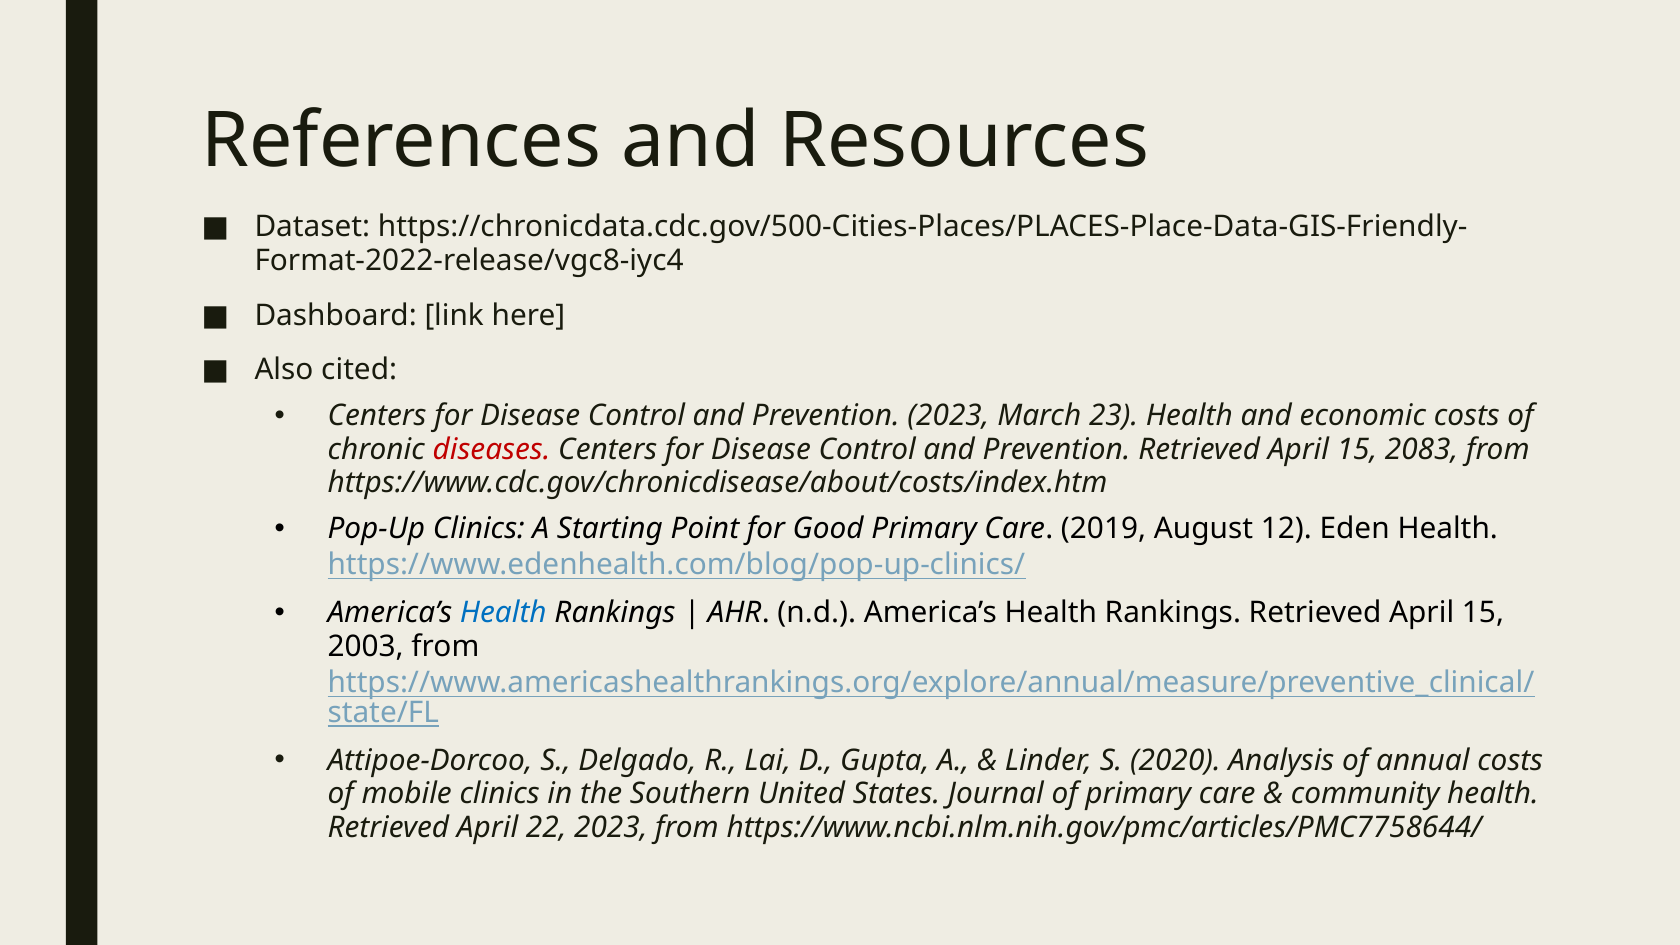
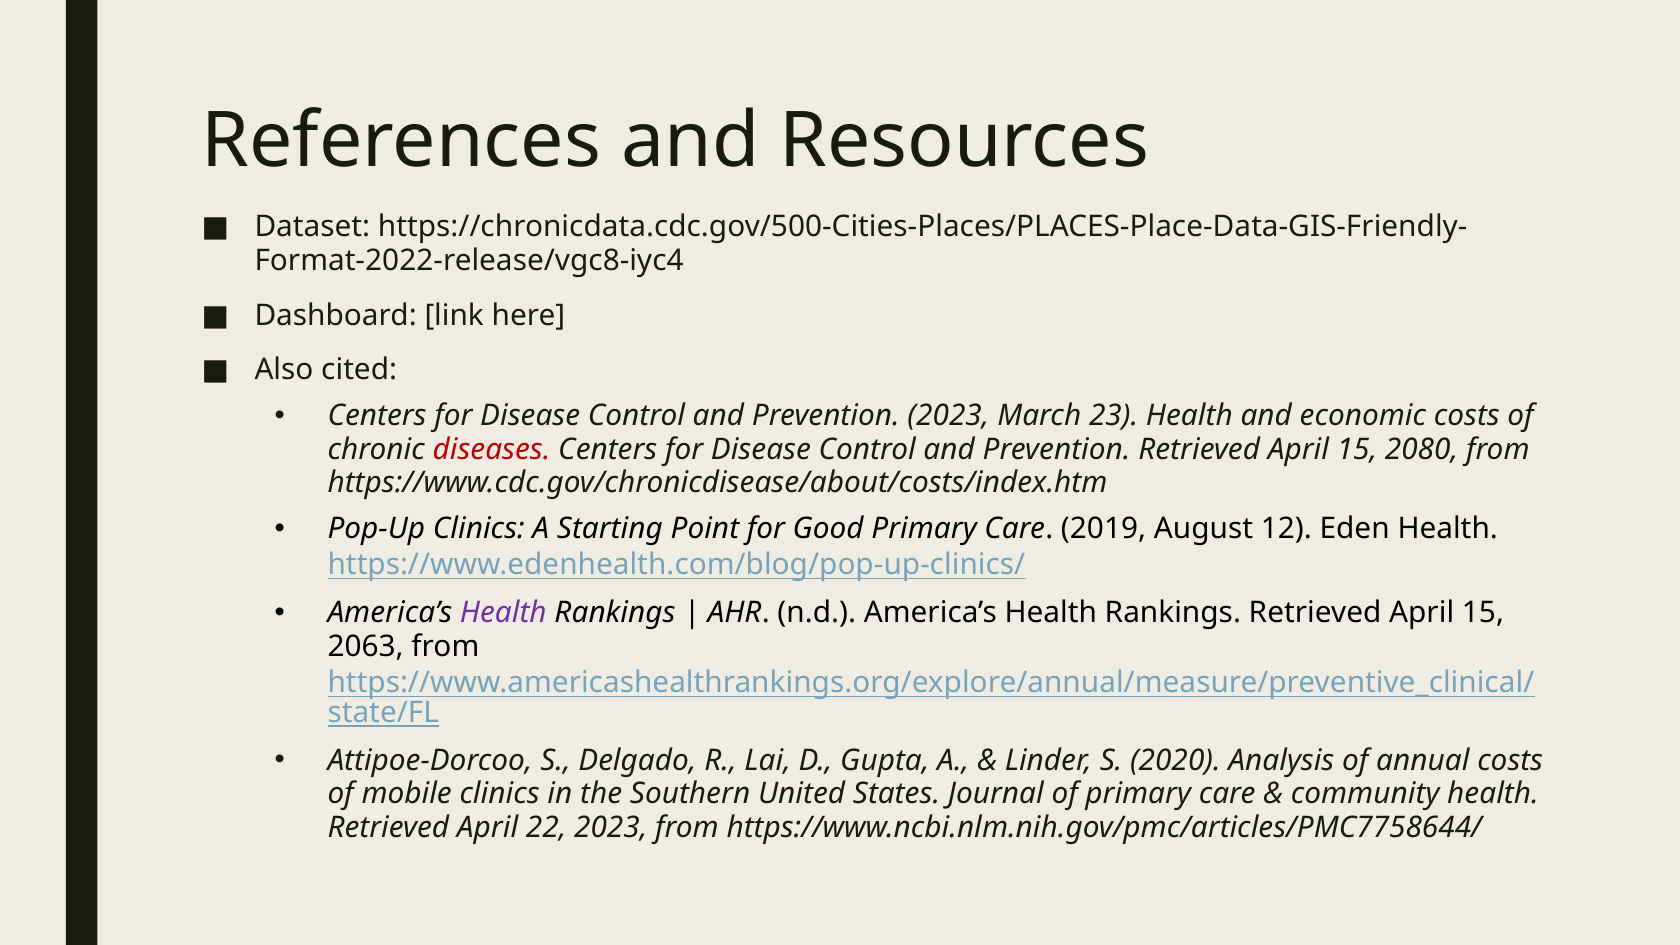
2083: 2083 -> 2080
Health at (503, 613) colour: blue -> purple
2003: 2003 -> 2063
